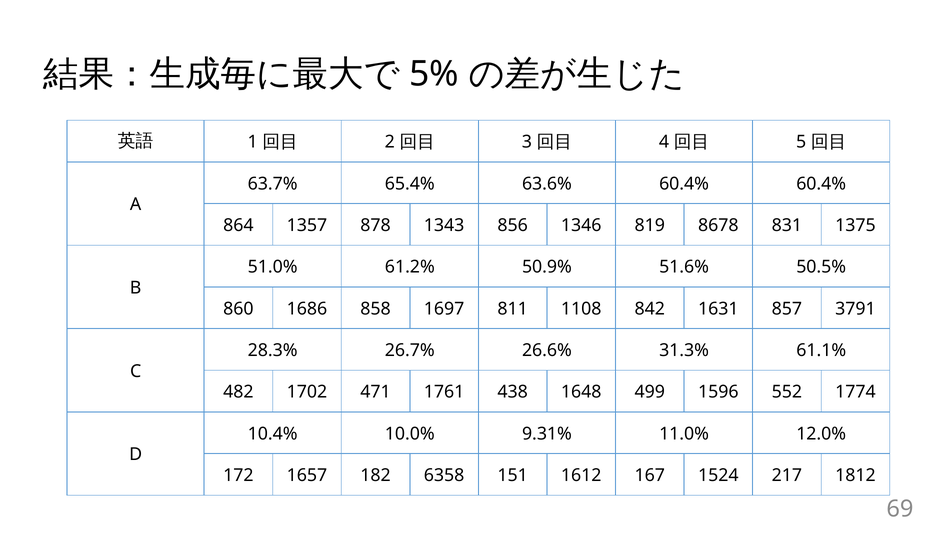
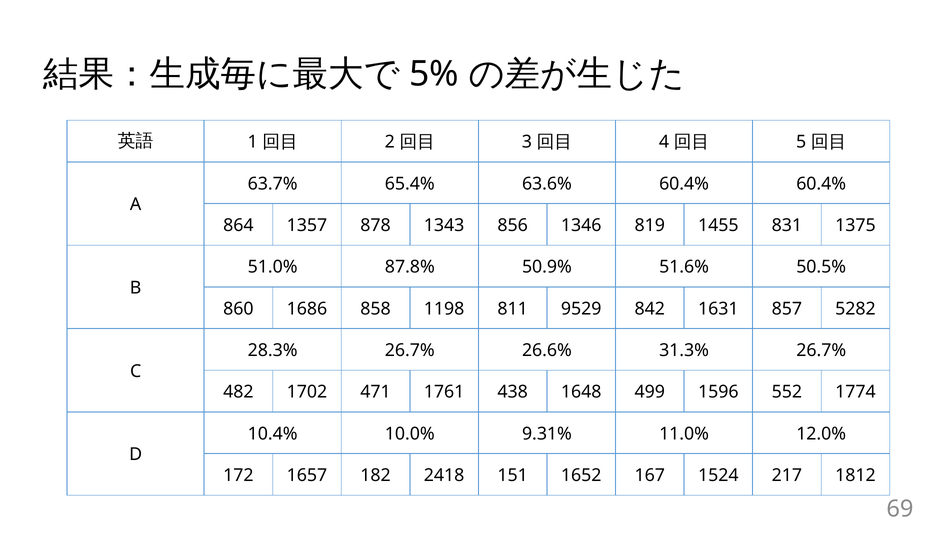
8678: 8678 -> 1455
61.2%: 61.2% -> 87.8%
1697: 1697 -> 1198
1108: 1108 -> 9529
3791: 3791 -> 5282
31.3% 61.1%: 61.1% -> 26.7%
6358: 6358 -> 2418
1612: 1612 -> 1652
